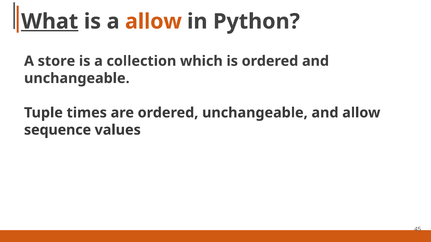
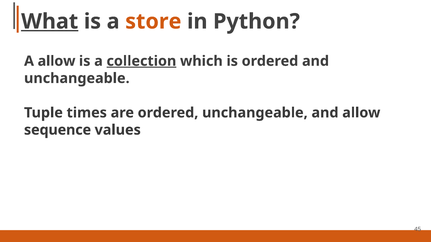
a allow: allow -> store
A store: store -> allow
collection underline: none -> present
